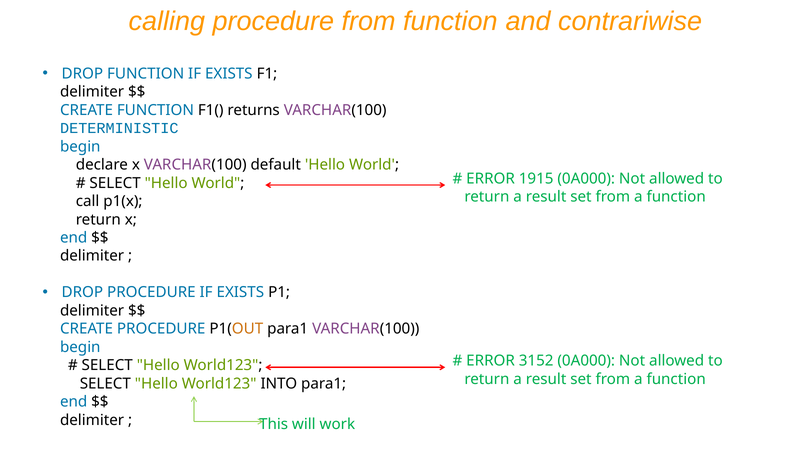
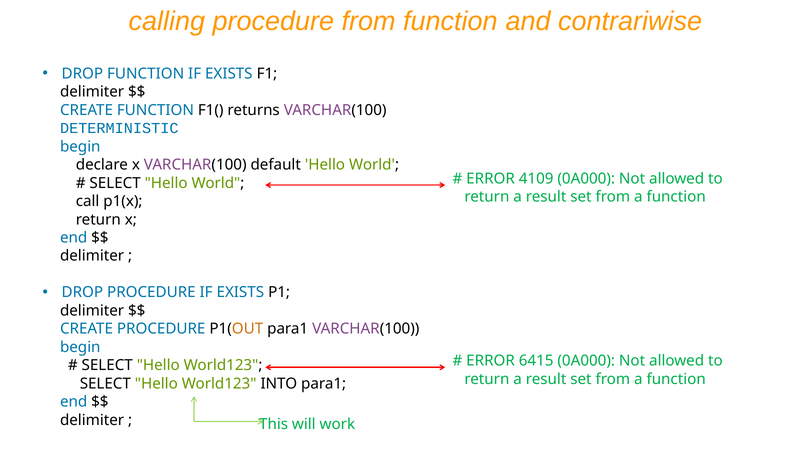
1915: 1915 -> 4109
3152: 3152 -> 6415
